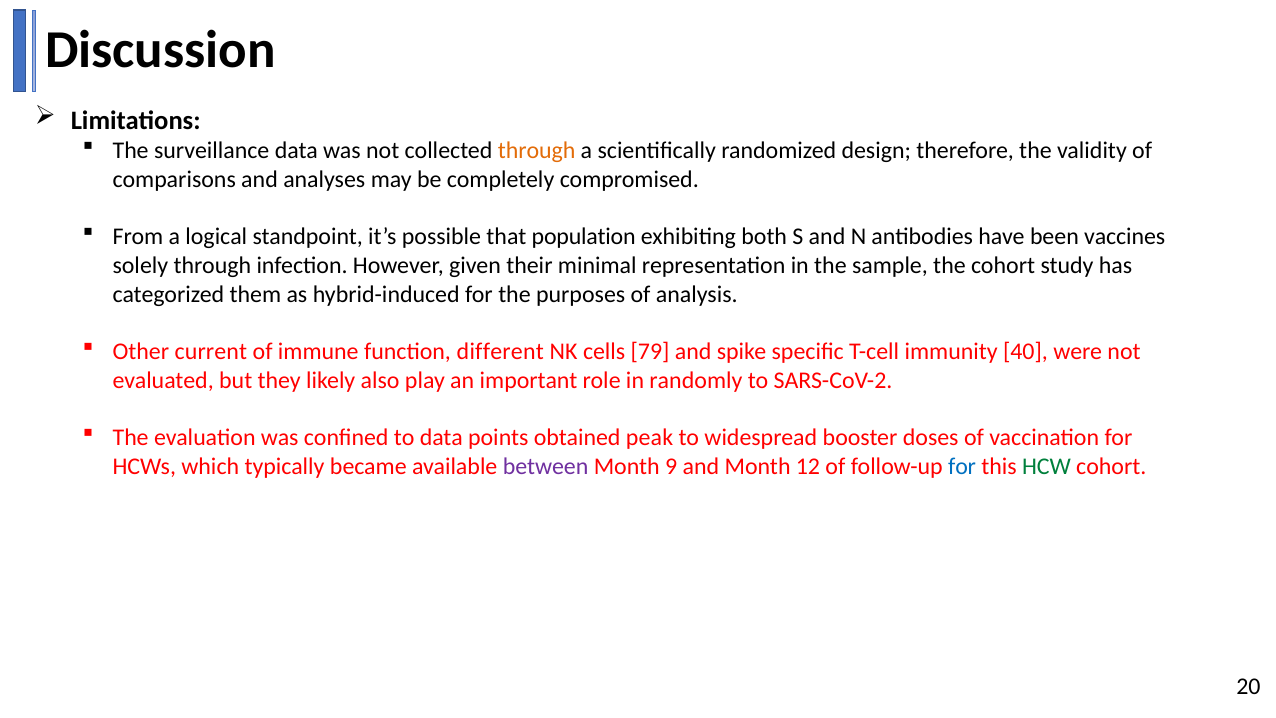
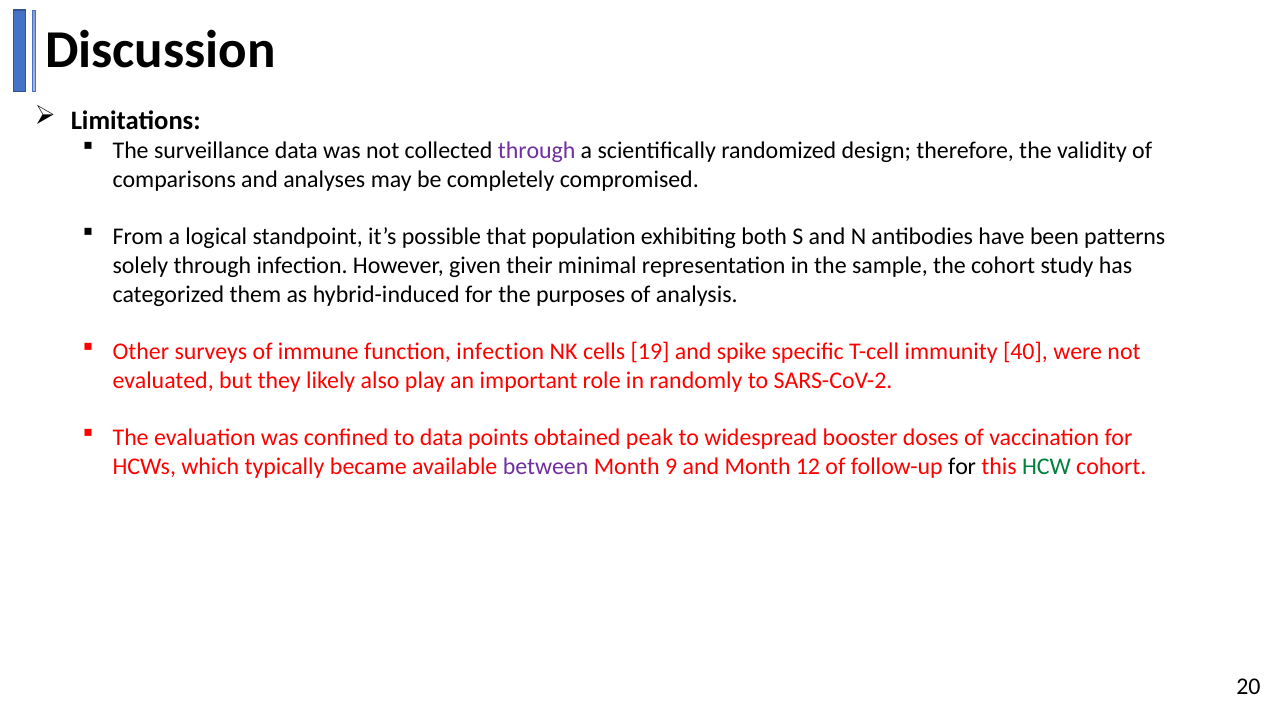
through at (537, 151) colour: orange -> purple
vaccines: vaccines -> patterns
current: current -> surveys
function different: different -> infection
79: 79 -> 19
for at (962, 466) colour: blue -> black
